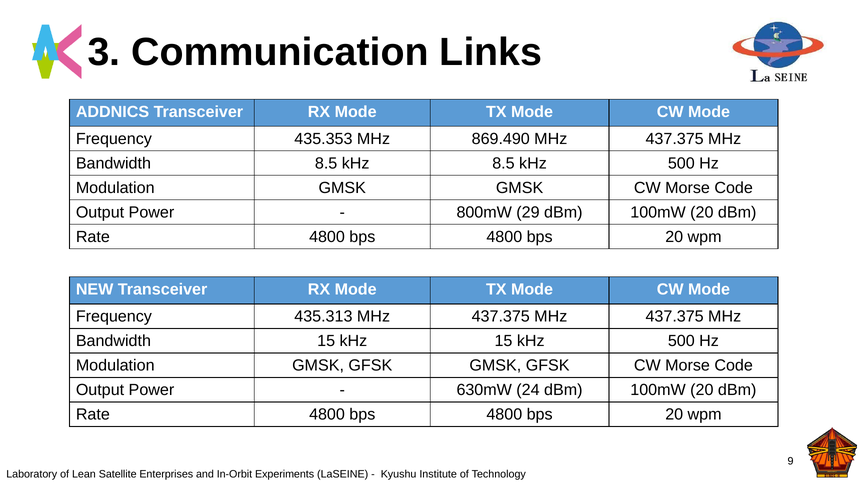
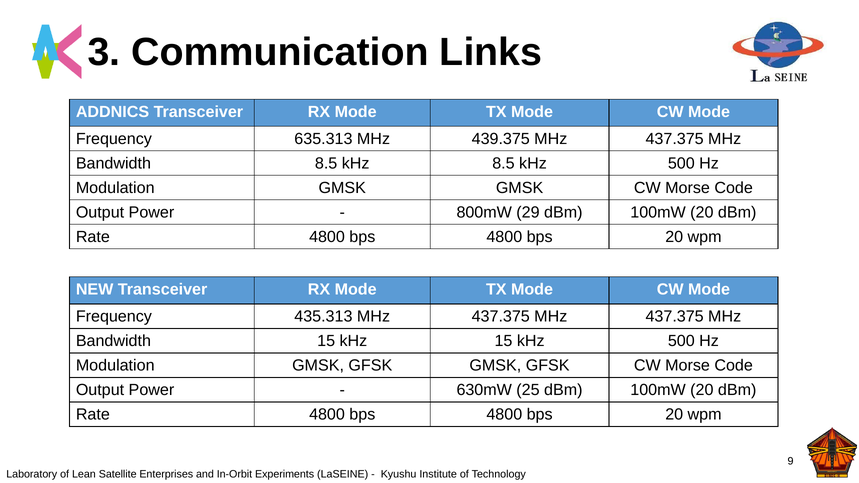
435.353: 435.353 -> 635.313
869.490: 869.490 -> 439.375
24: 24 -> 25
